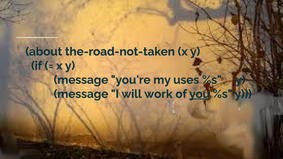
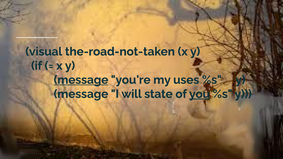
about: about -> visual
message at (81, 80) underline: none -> present
work: work -> state
